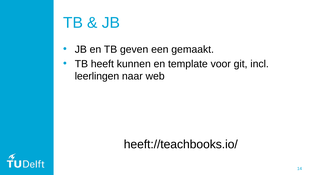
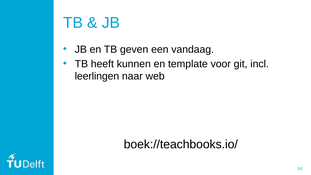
gemaakt: gemaakt -> vandaag
heeft://teachbooks.io/: heeft://teachbooks.io/ -> boek://teachbooks.io/
